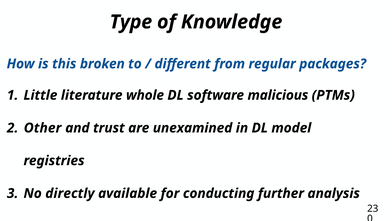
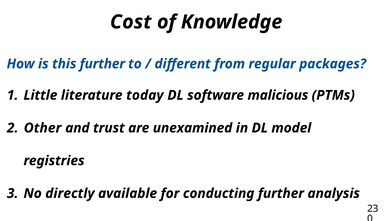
Type: Type -> Cost
this broken: broken -> further
whole: whole -> today
